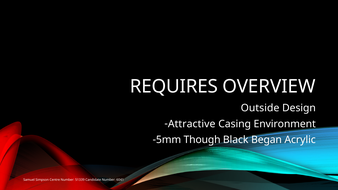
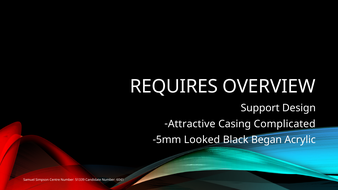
Outside: Outside -> Support
Environment: Environment -> Complicated
Though: Though -> Looked
